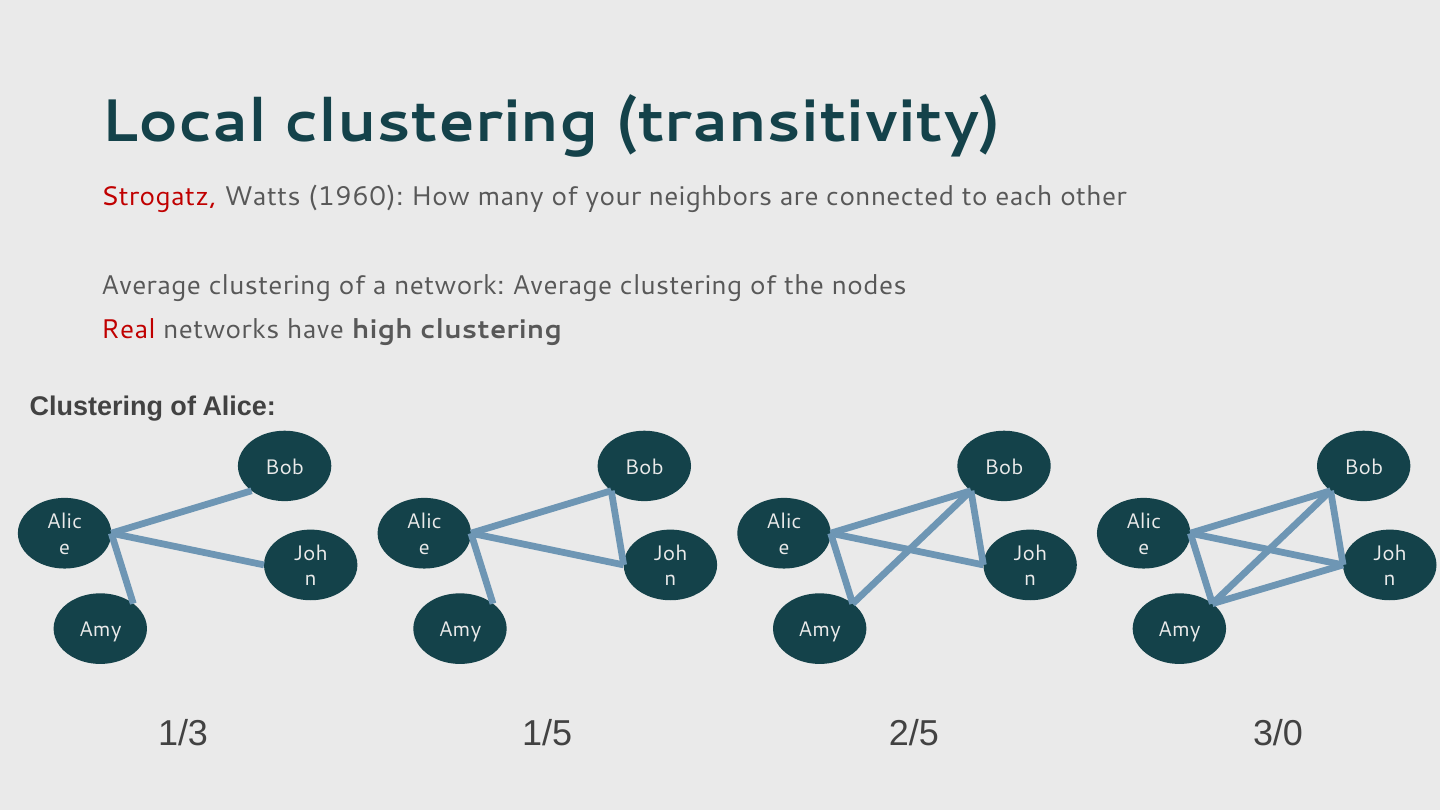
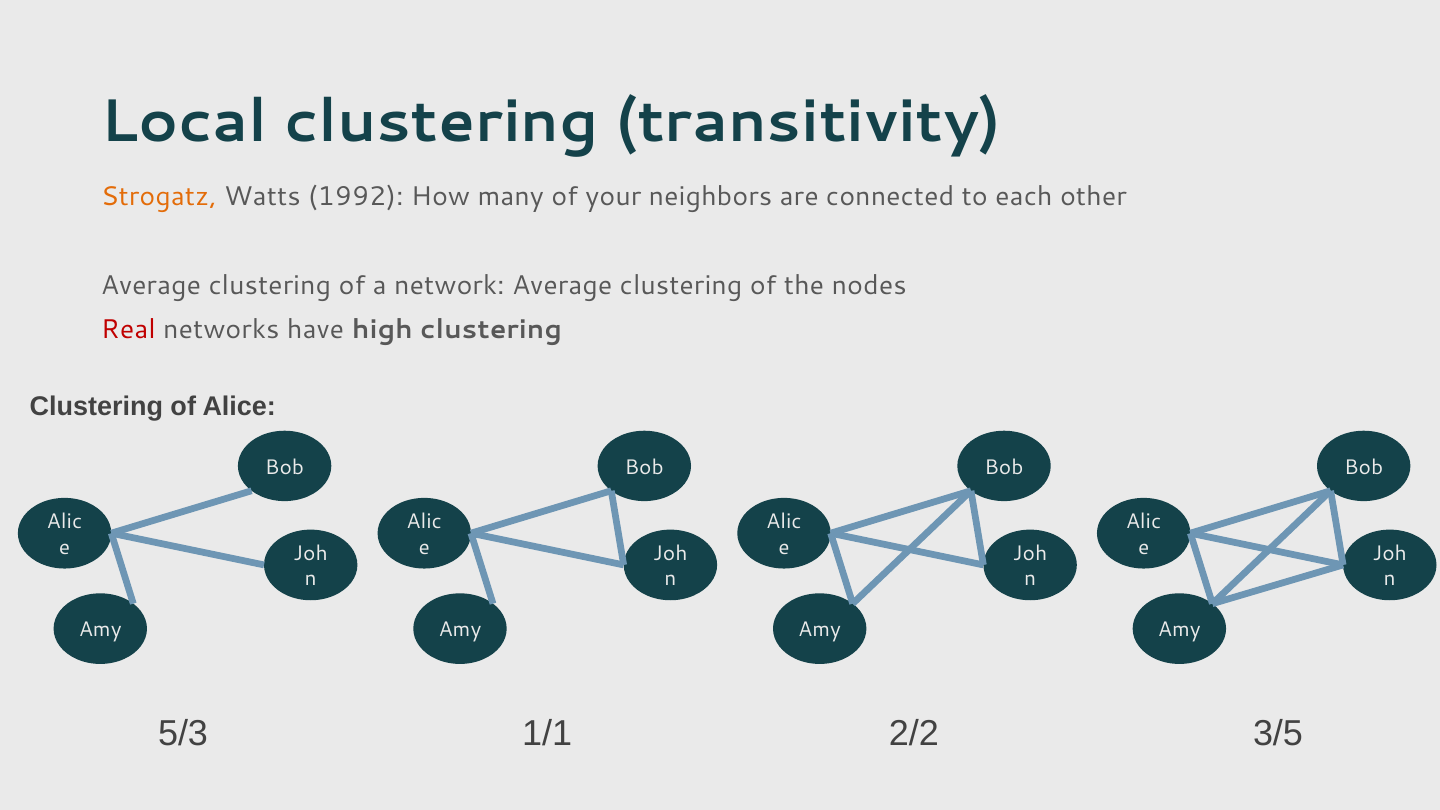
Strogatz colour: red -> orange
1960: 1960 -> 1992
1/3: 1/3 -> 5/3
1/5: 1/5 -> 1/1
2/5: 2/5 -> 2/2
3/0: 3/0 -> 3/5
